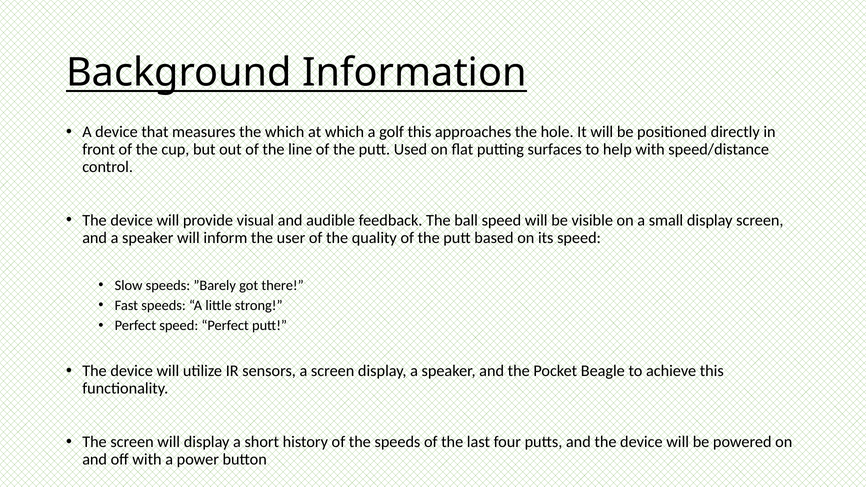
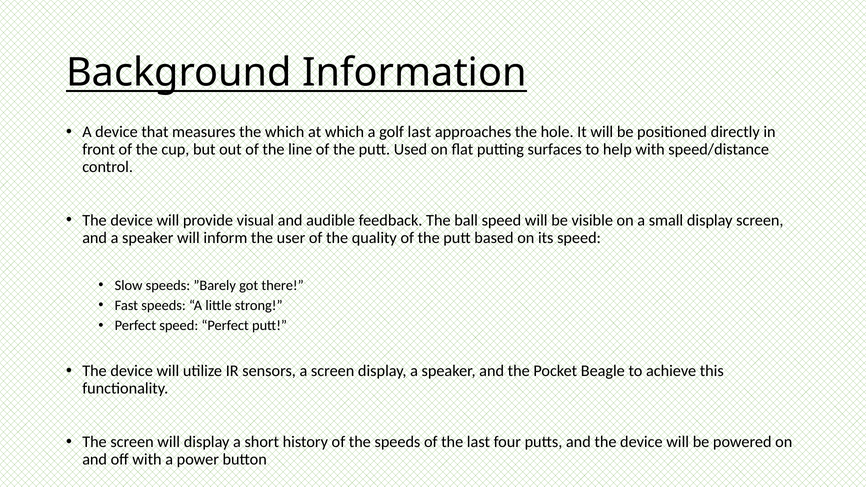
golf this: this -> last
